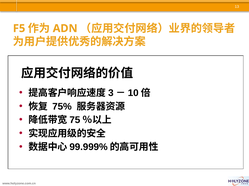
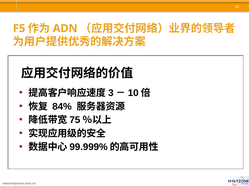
75%: 75% -> 84%
